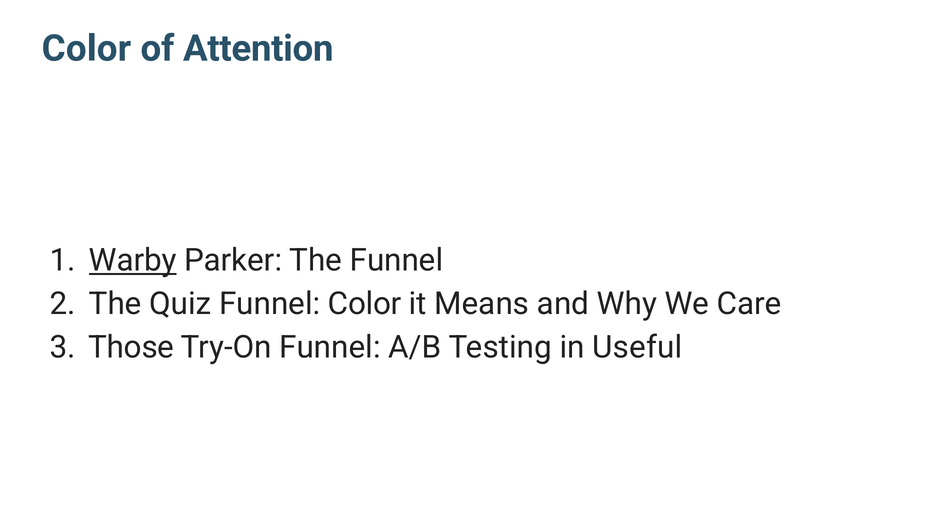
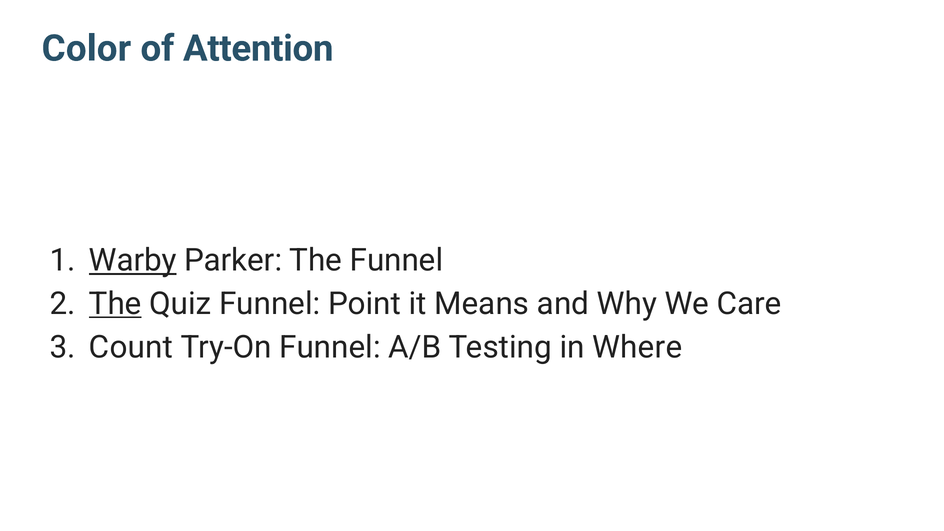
The at (115, 304) underline: none -> present
Funnel Color: Color -> Point
Those: Those -> Count
Useful: Useful -> Where
